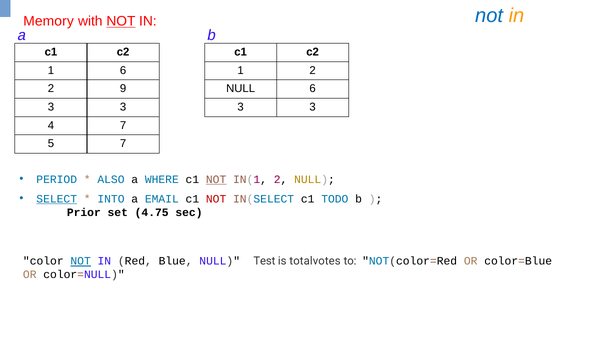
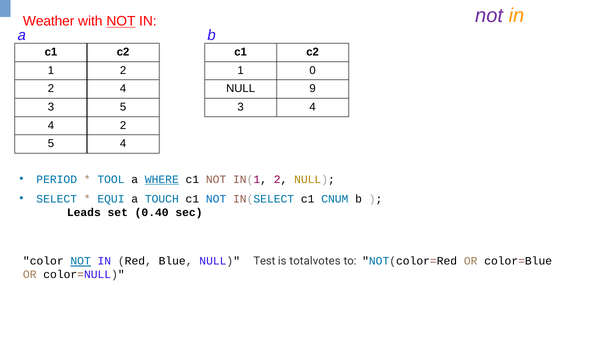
not at (489, 16) colour: blue -> purple
Memory: Memory -> Weather
1 6: 6 -> 2
1 2: 2 -> 0
2 9: 9 -> 4
NULL 6: 6 -> 9
3 at (123, 107): 3 -> 5
3 at (313, 107): 3 -> 4
4 7: 7 -> 2
7 at (123, 144): 7 -> 4
ALSO: ALSO -> TOOL
WHERE underline: none -> present
NOT at (216, 179) underline: present -> none
SELECT underline: present -> none
INTO: INTO -> EQUI
EMAIL: EMAIL -> TOUCH
NOT at (216, 199) colour: red -> blue
TODO: TODO -> CNUM
Prior: Prior -> Leads
4.75: 4.75 -> 0.40
